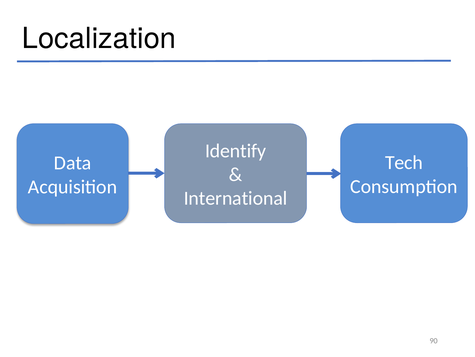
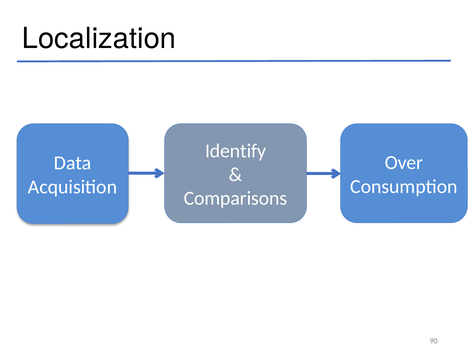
Tech: Tech -> Over
International: International -> Comparisons
